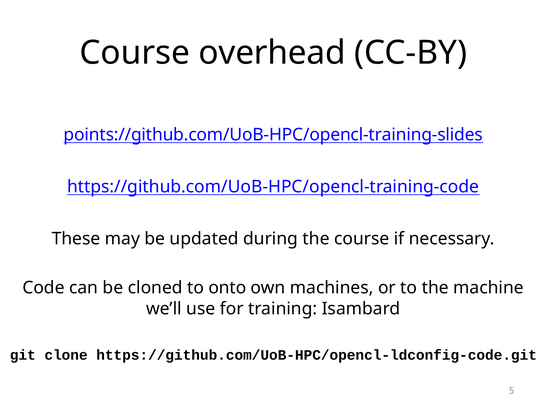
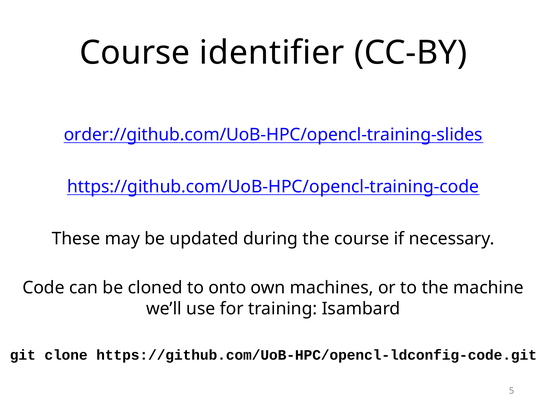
overhead: overhead -> identifier
points://github.com/UoB-HPC/opencl-training-slides: points://github.com/UoB-HPC/opencl-training-slides -> order://github.com/UoB-HPC/opencl-training-slides
